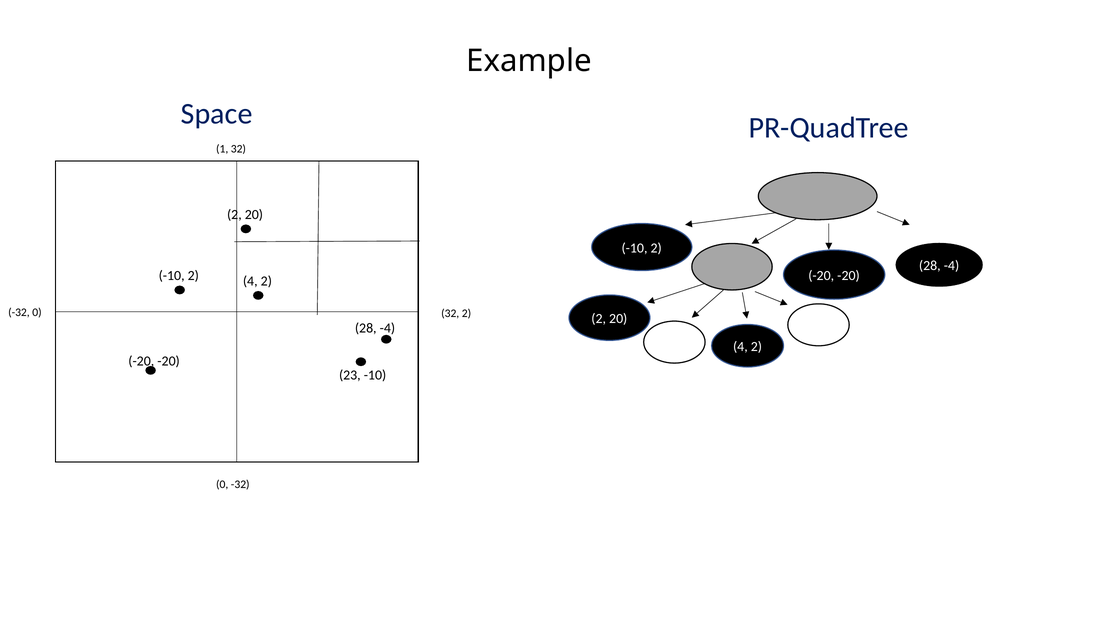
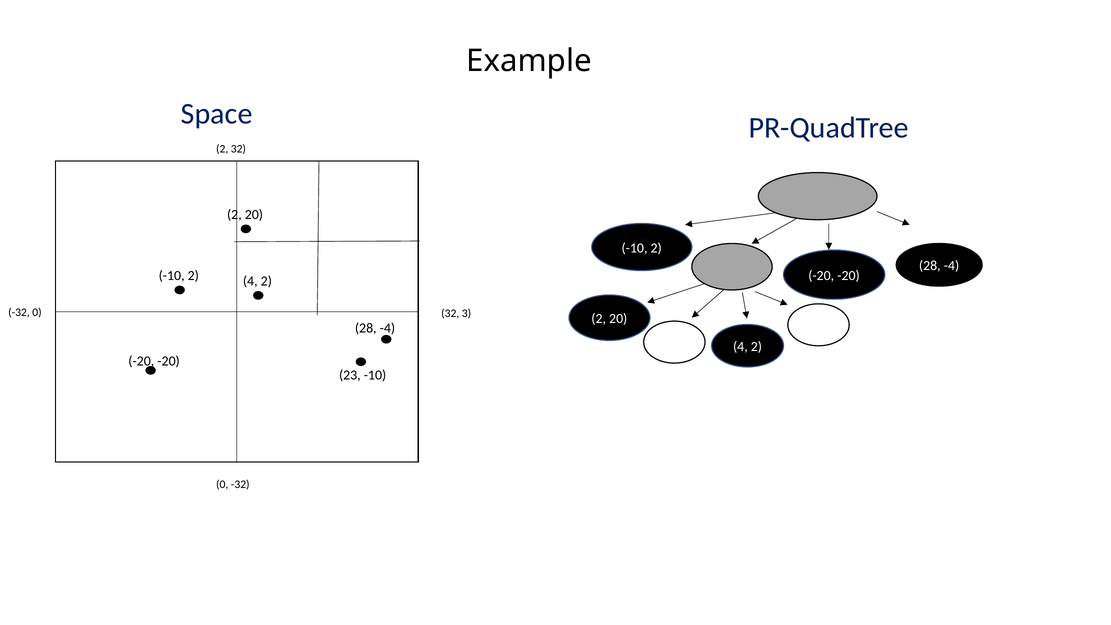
1 at (222, 149): 1 -> 2
32 2: 2 -> 3
